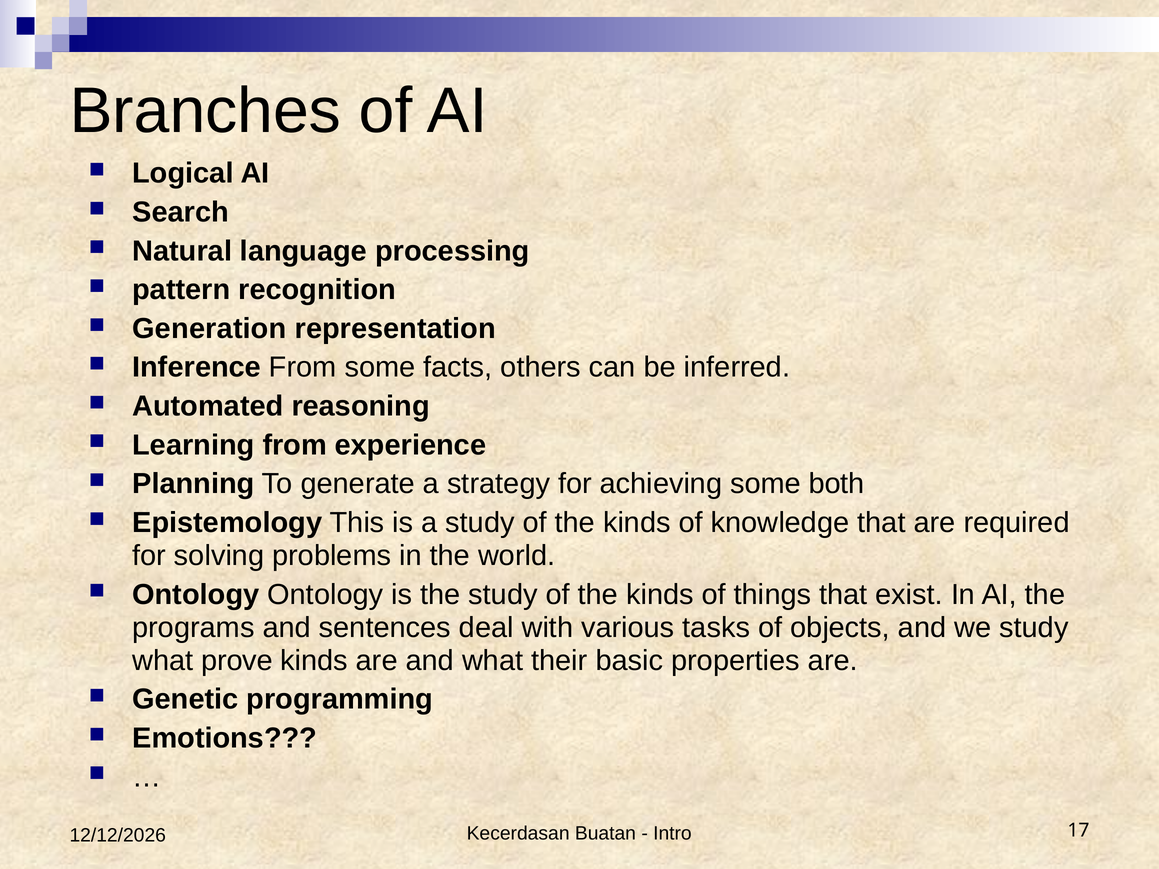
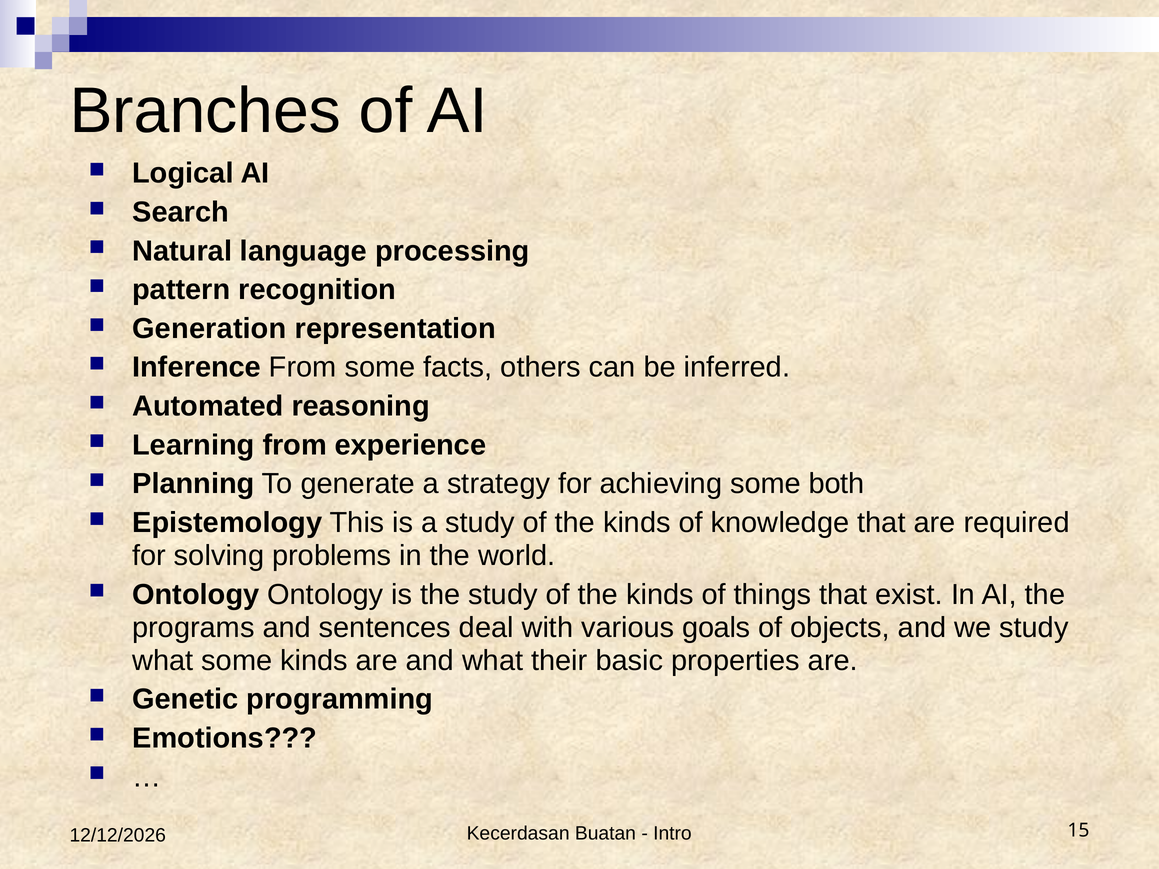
tasks: tasks -> goals
what prove: prove -> some
17: 17 -> 15
